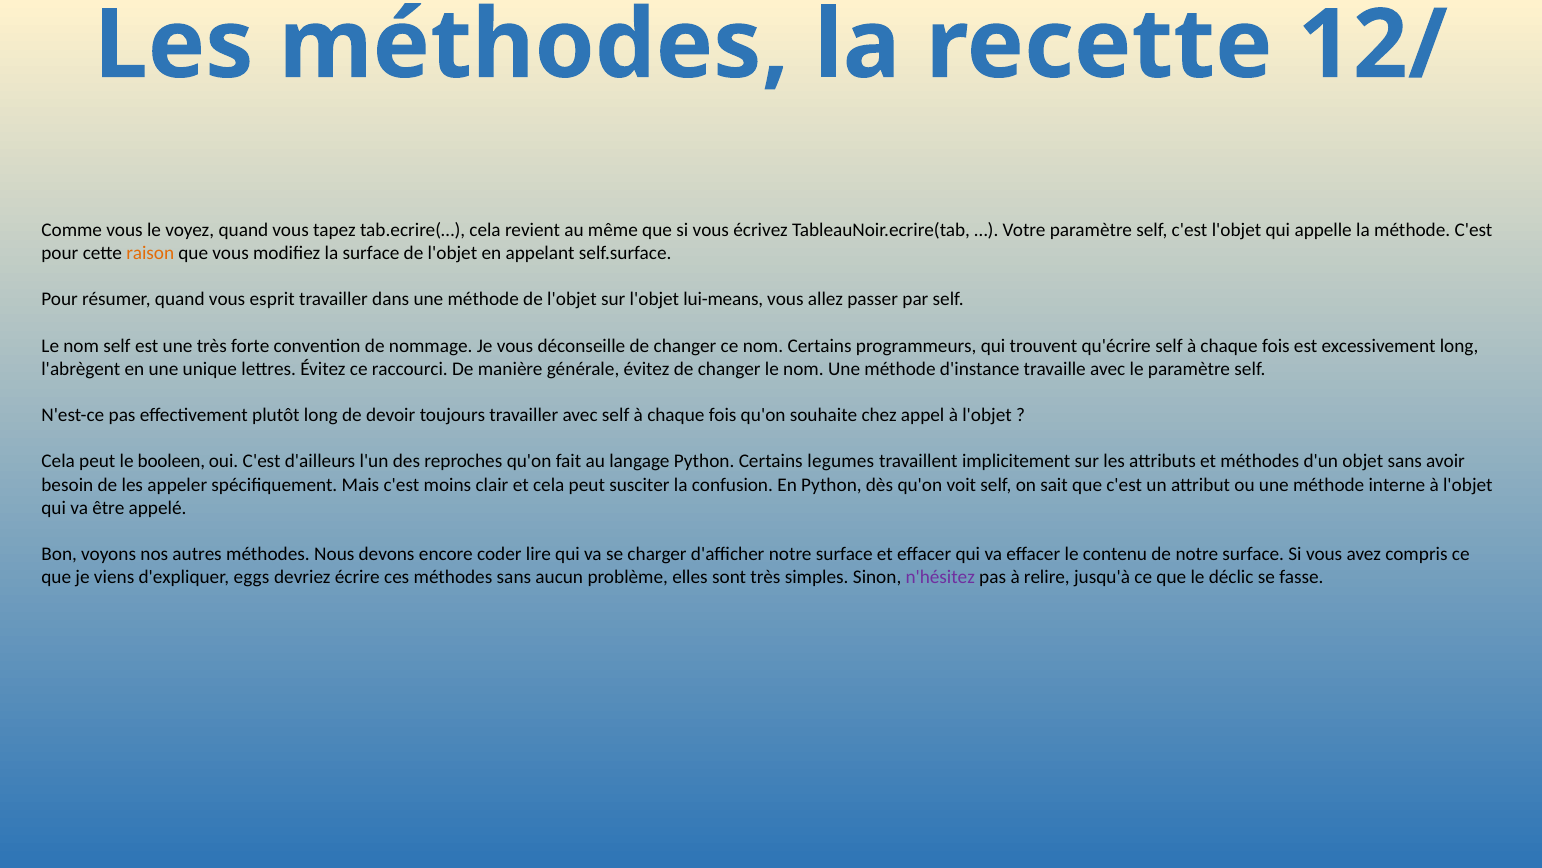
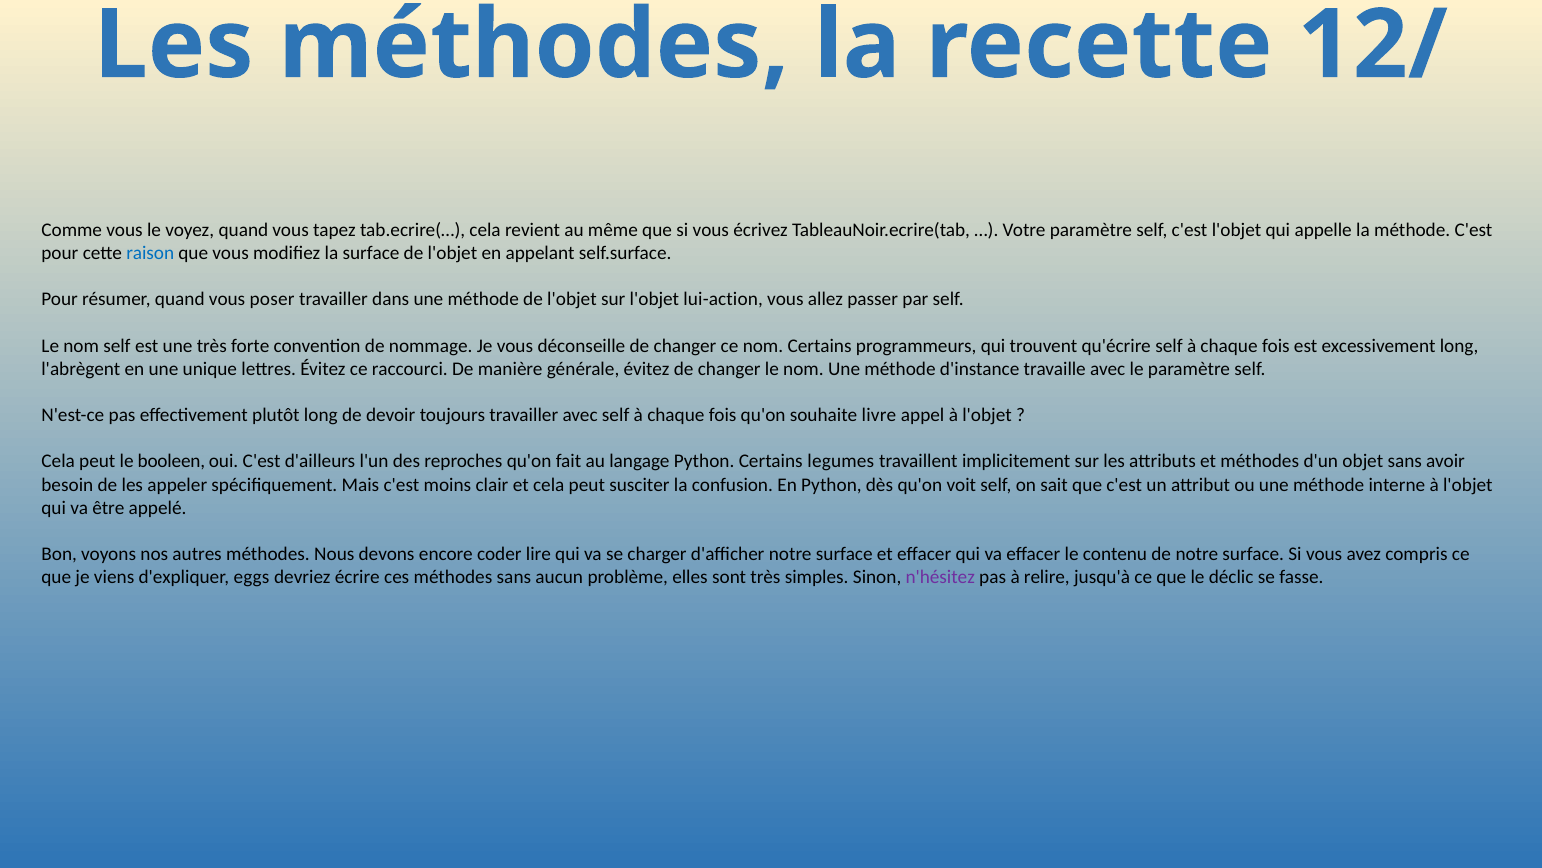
raison colour: orange -> blue
esprit: esprit -> poser
lui-means: lui-means -> lui-action
chez: chez -> livre
